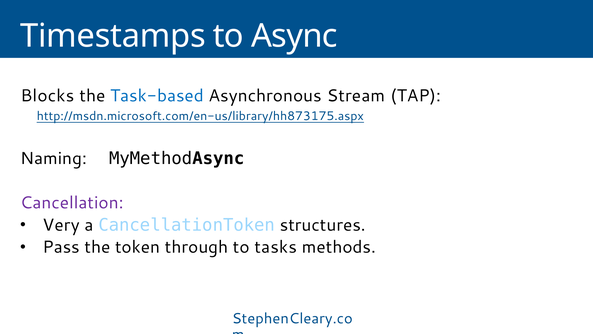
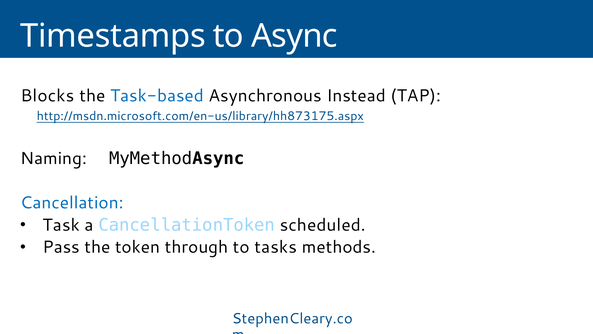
Stream: Stream -> Instead
Cancellation colour: purple -> blue
Very: Very -> Task
structures: structures -> scheduled
